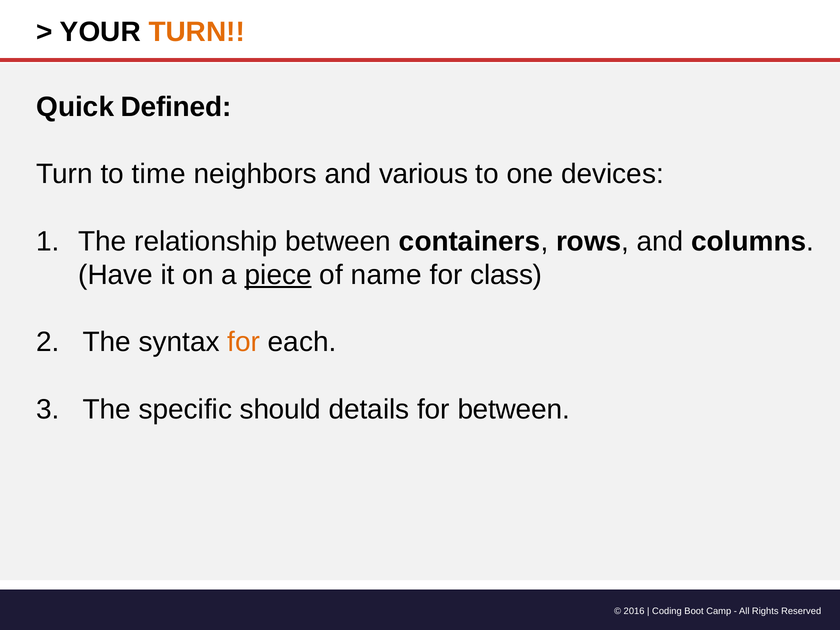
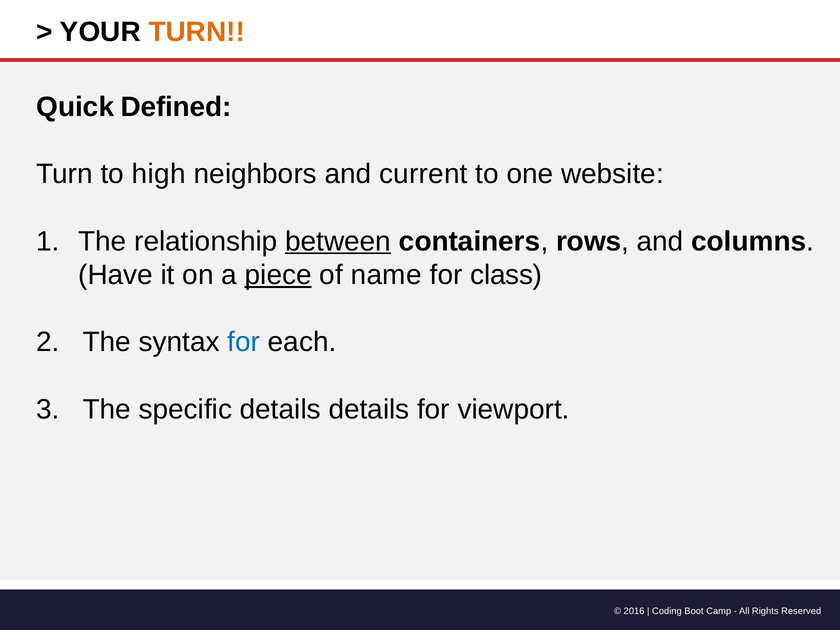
time: time -> high
various: various -> current
devices: devices -> website
between at (338, 241) underline: none -> present
for at (244, 342) colour: orange -> blue
specific should: should -> details
for between: between -> viewport
